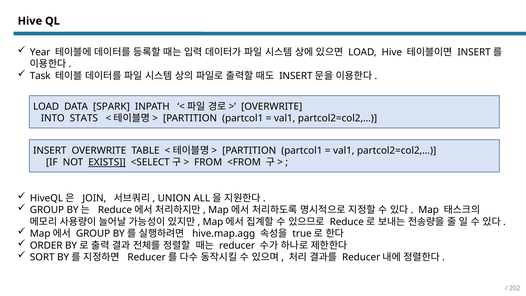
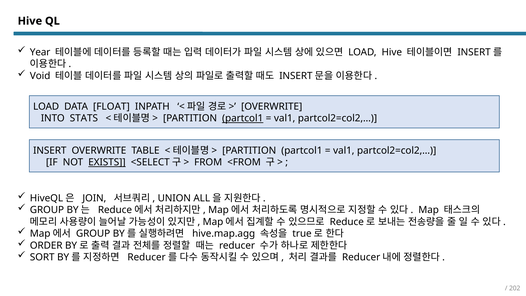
Task: Task -> Void
SPARK: SPARK -> FLOAT
partcol1 at (243, 118) underline: none -> present
